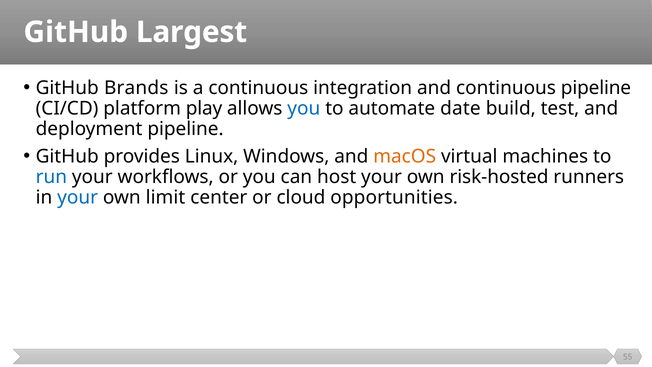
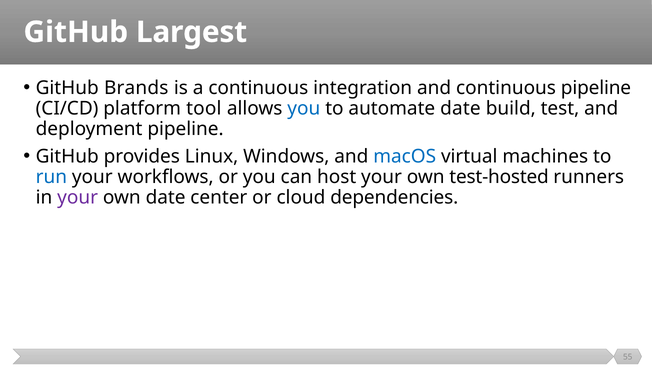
play: play -> tool
macOS colour: orange -> blue
risk-hosted: risk-hosted -> test-hosted
your at (78, 197) colour: blue -> purple
own limit: limit -> date
opportunities: opportunities -> dependencies
